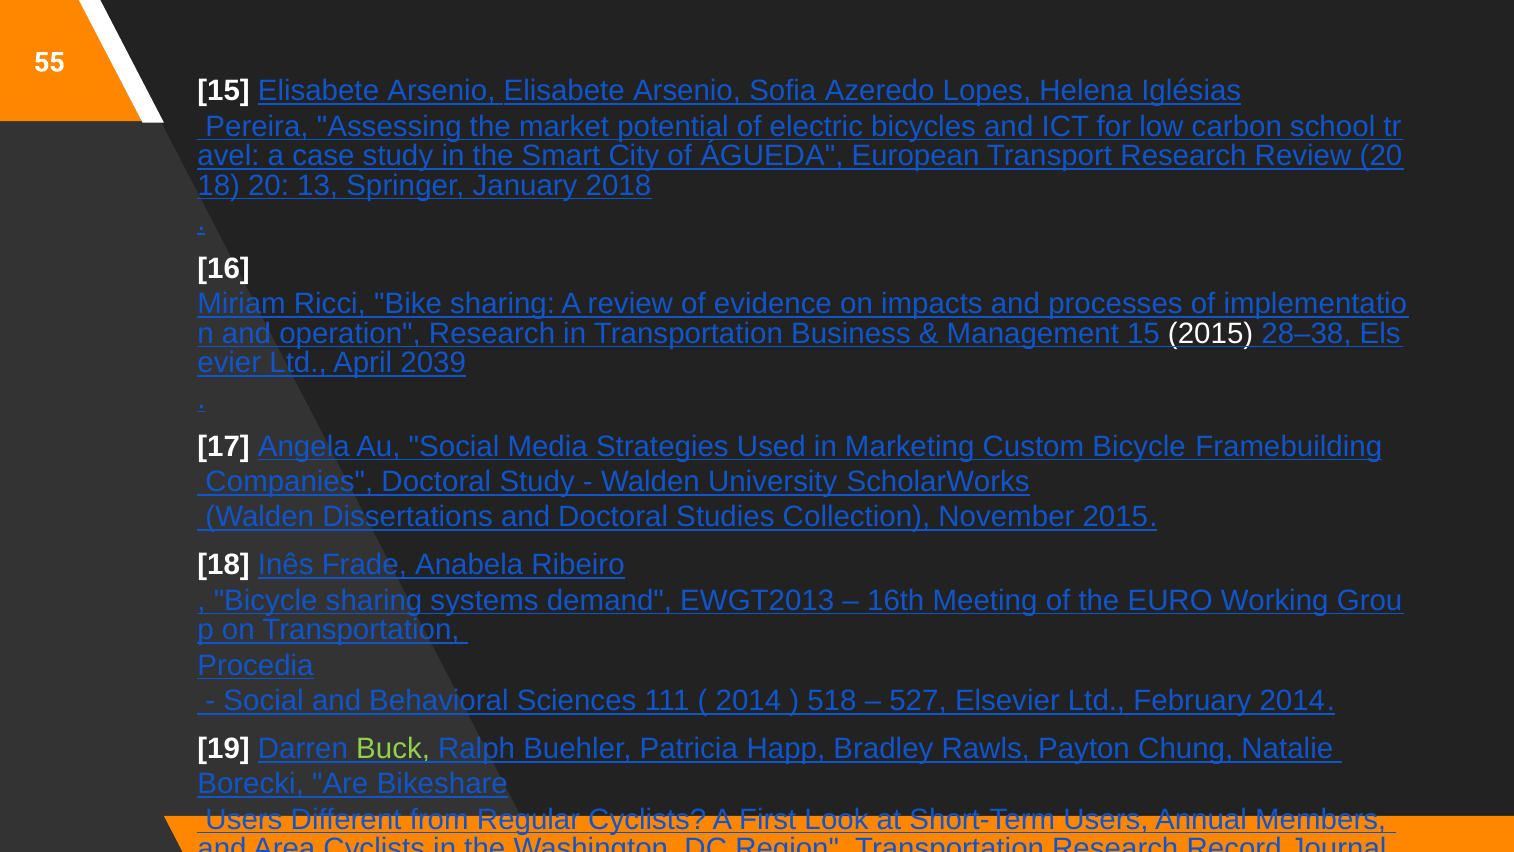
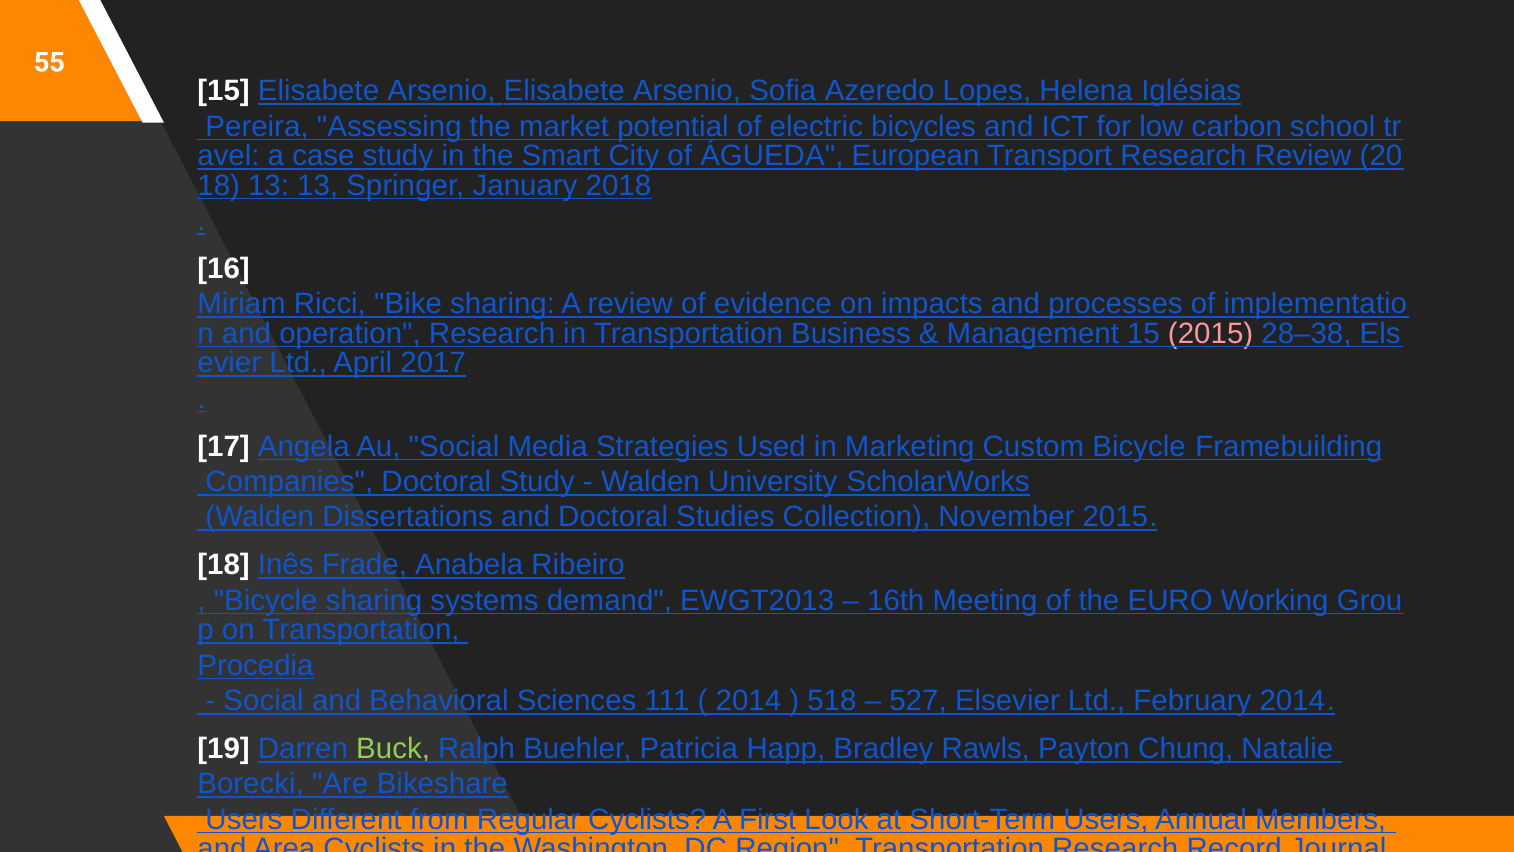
18 20: 20 -> 13
2015 at (1211, 333) colour: white -> pink
2039: 2039 -> 2017
